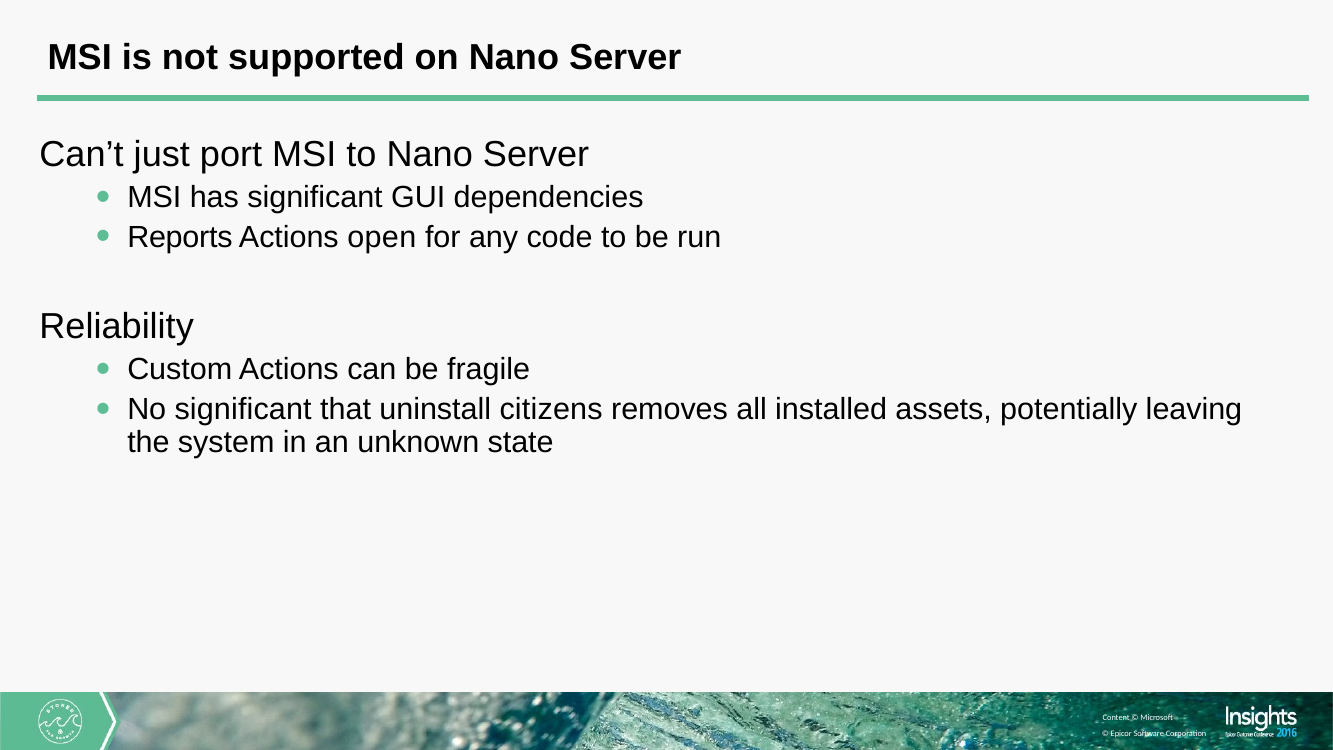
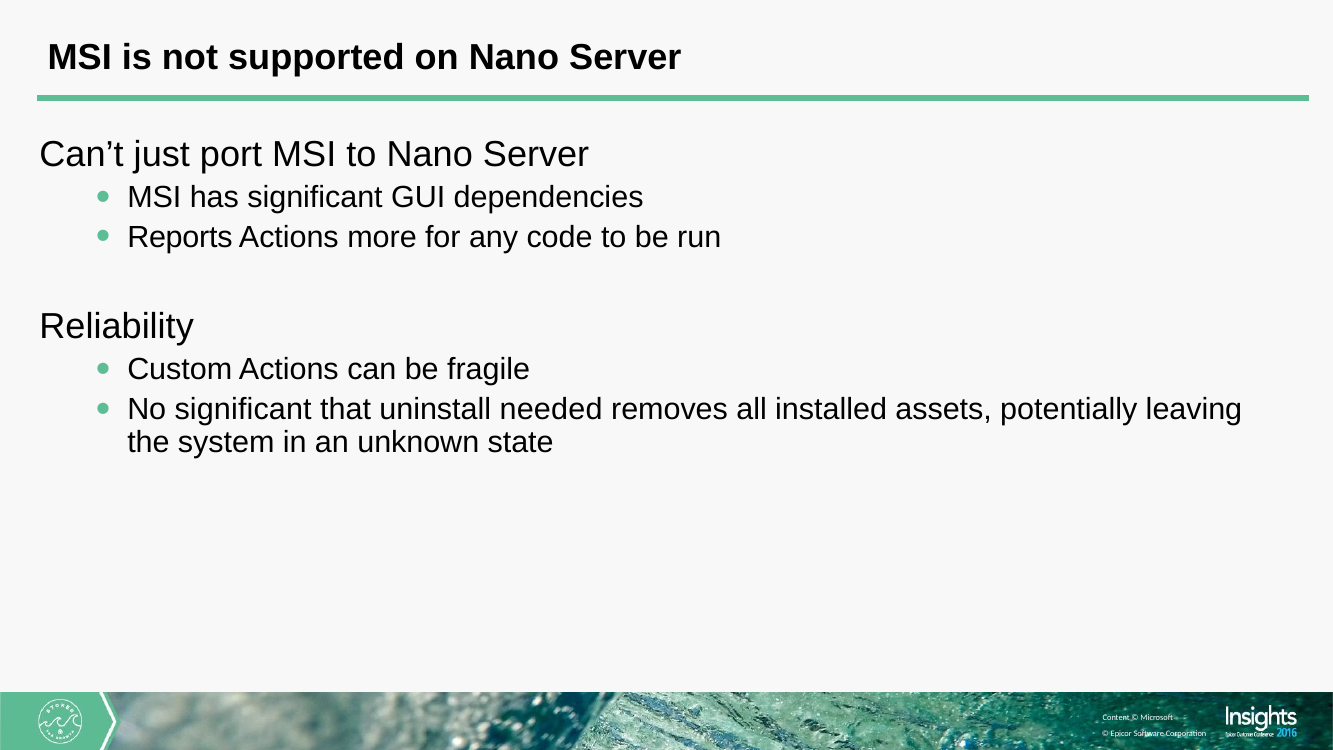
open: open -> more
citizens: citizens -> needed
